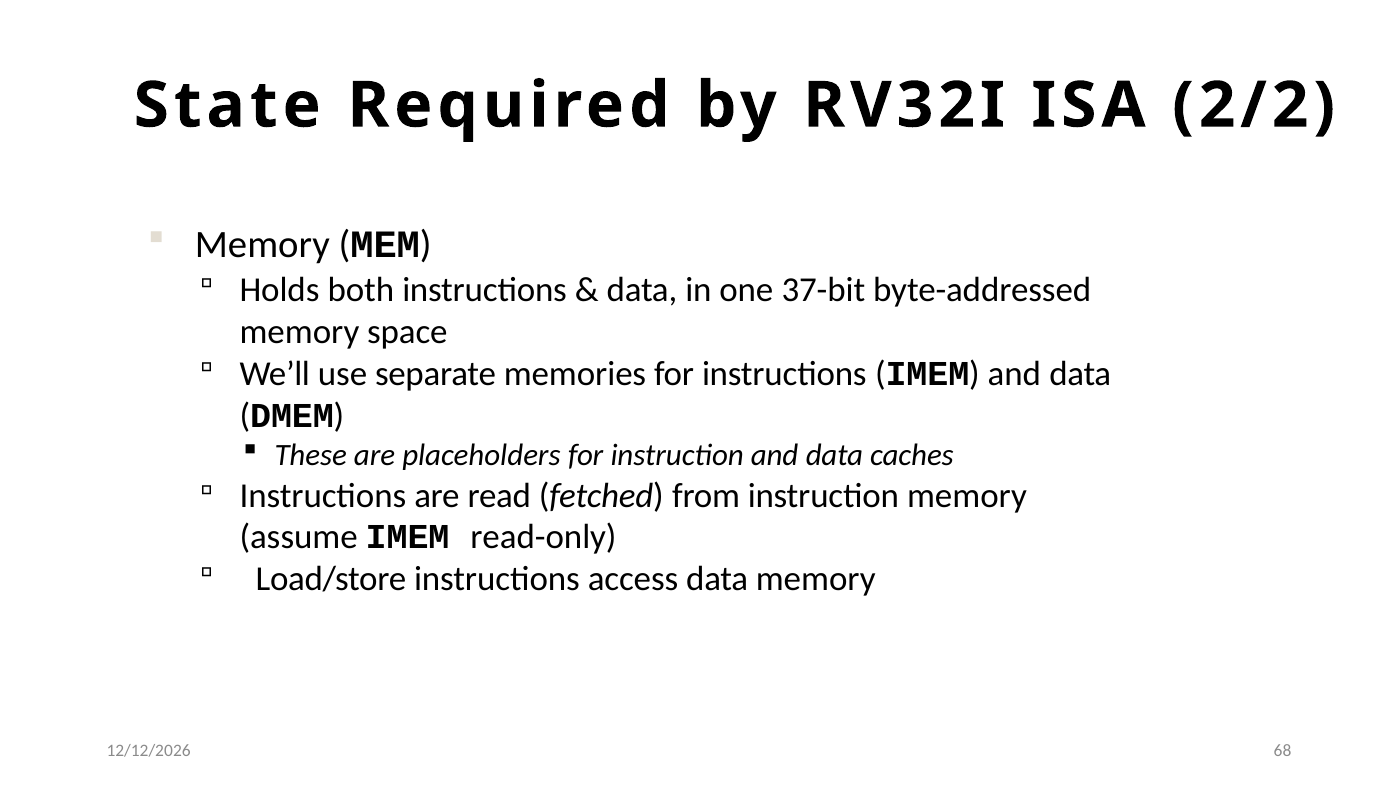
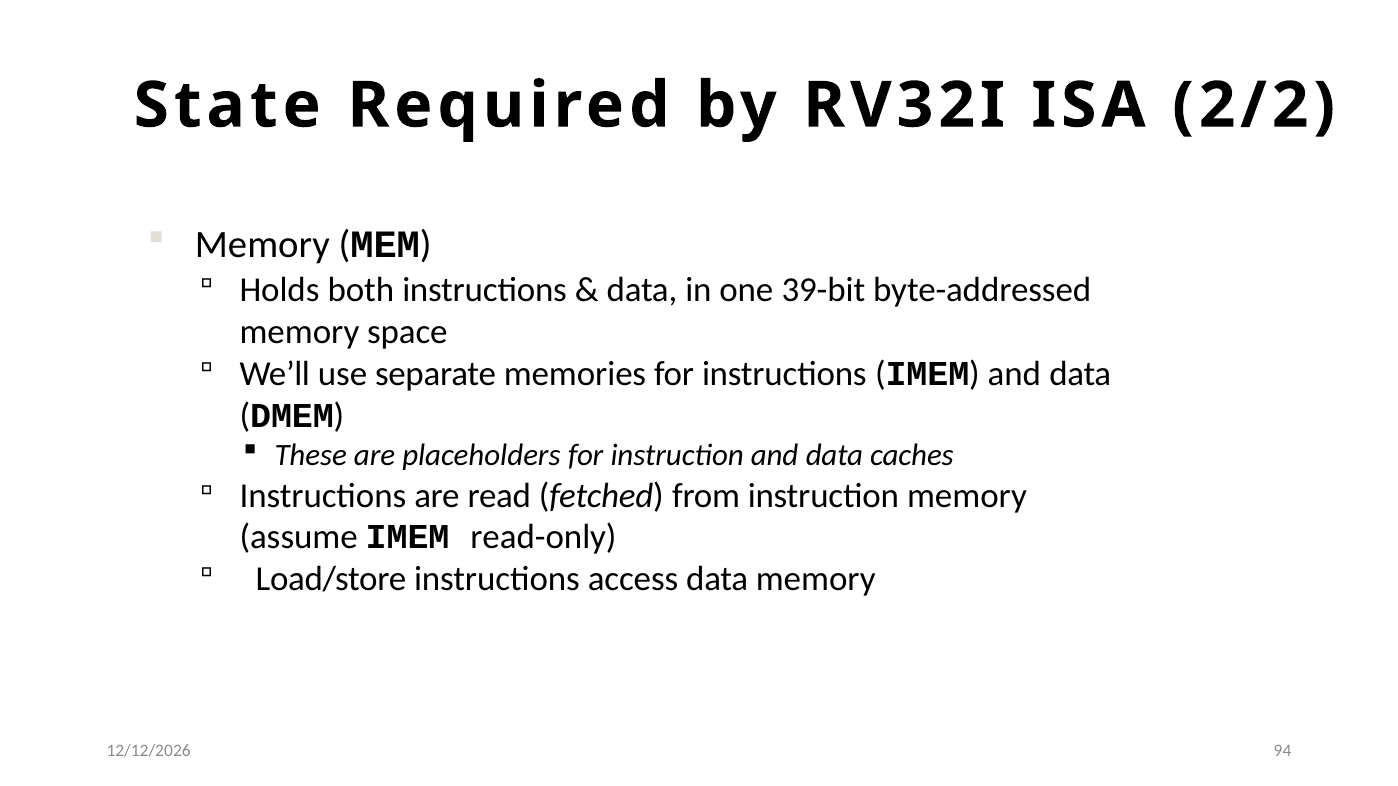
37-bit: 37-bit -> 39-bit
68: 68 -> 94
